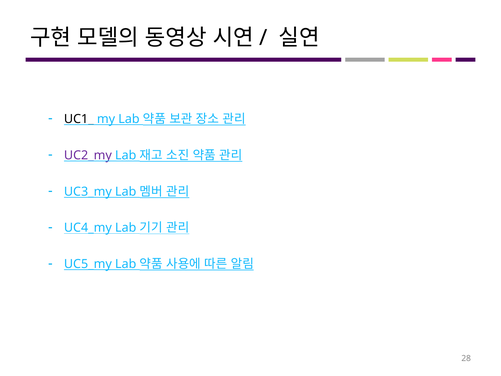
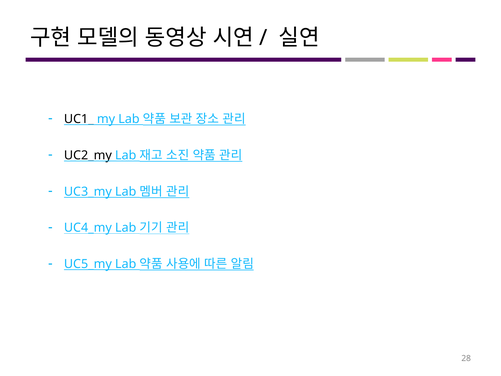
UC2_my colour: purple -> black
